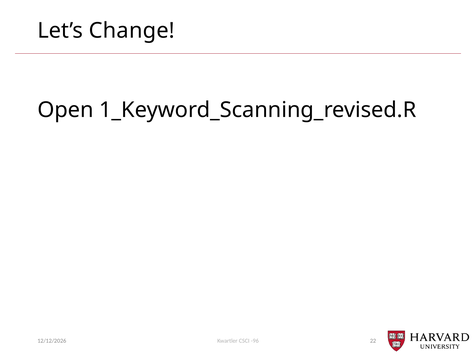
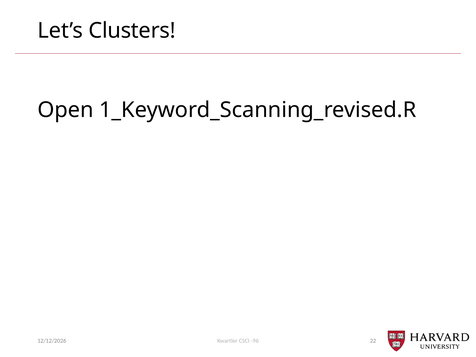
Change: Change -> Clusters
